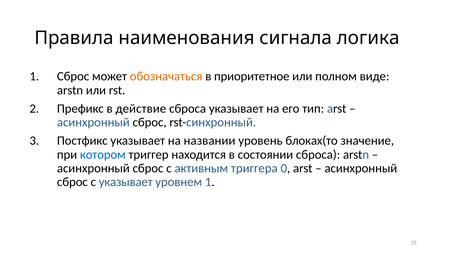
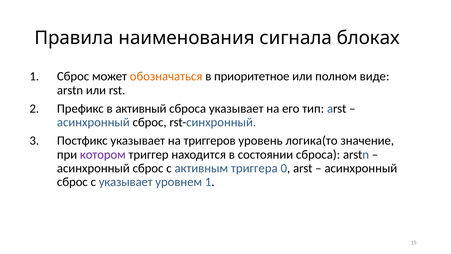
логика: логика -> блоках
действие: действие -> активный
названии: названии -> триггеров
блоках(то: блоках(то -> логика(то
котором colour: blue -> purple
